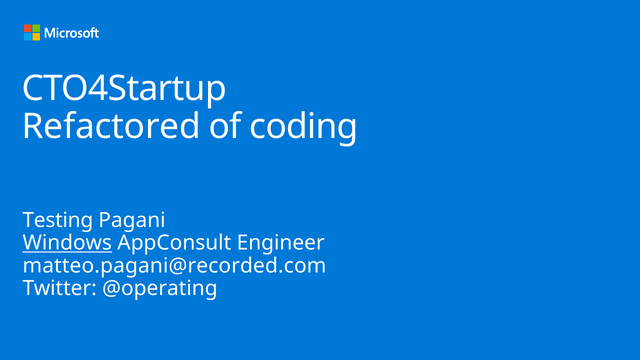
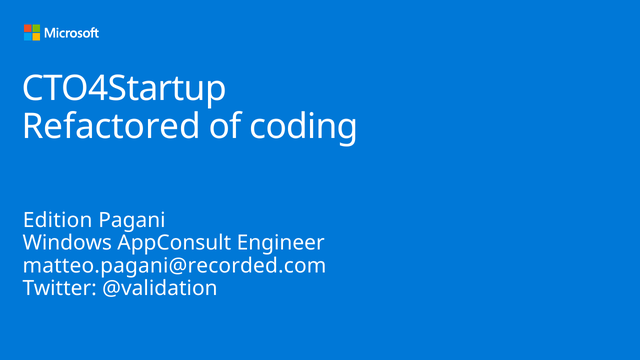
Testing: Testing -> Edition
Windows underline: present -> none
@operating: @operating -> @validation
